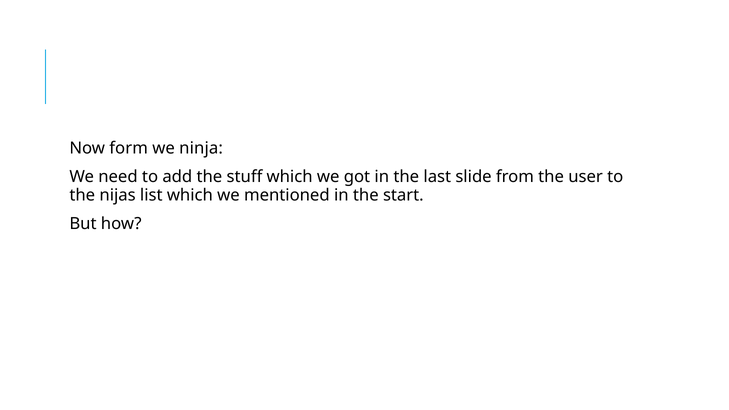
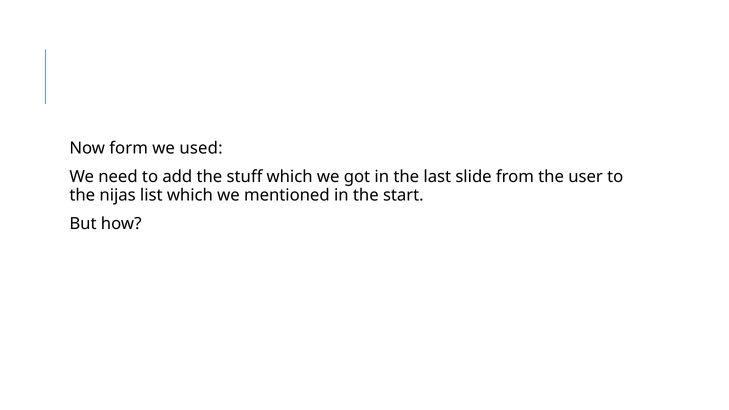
ninja: ninja -> used
